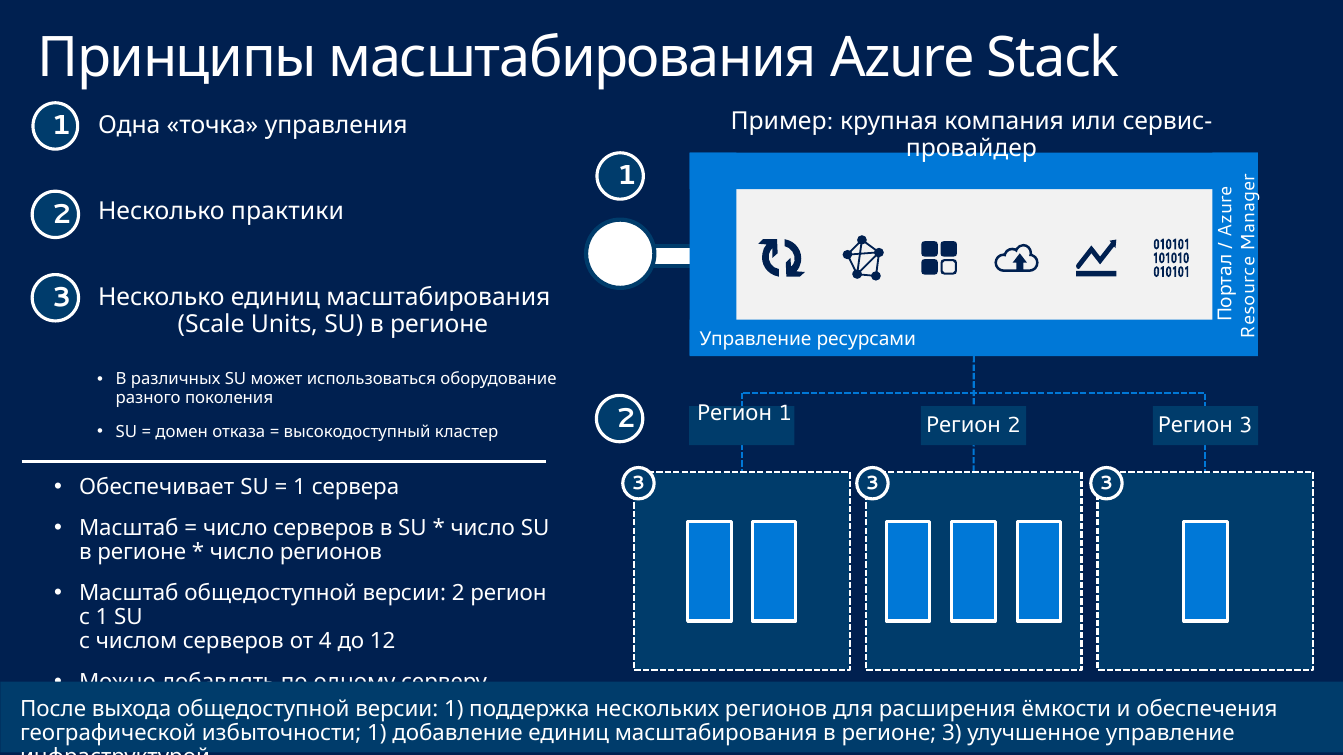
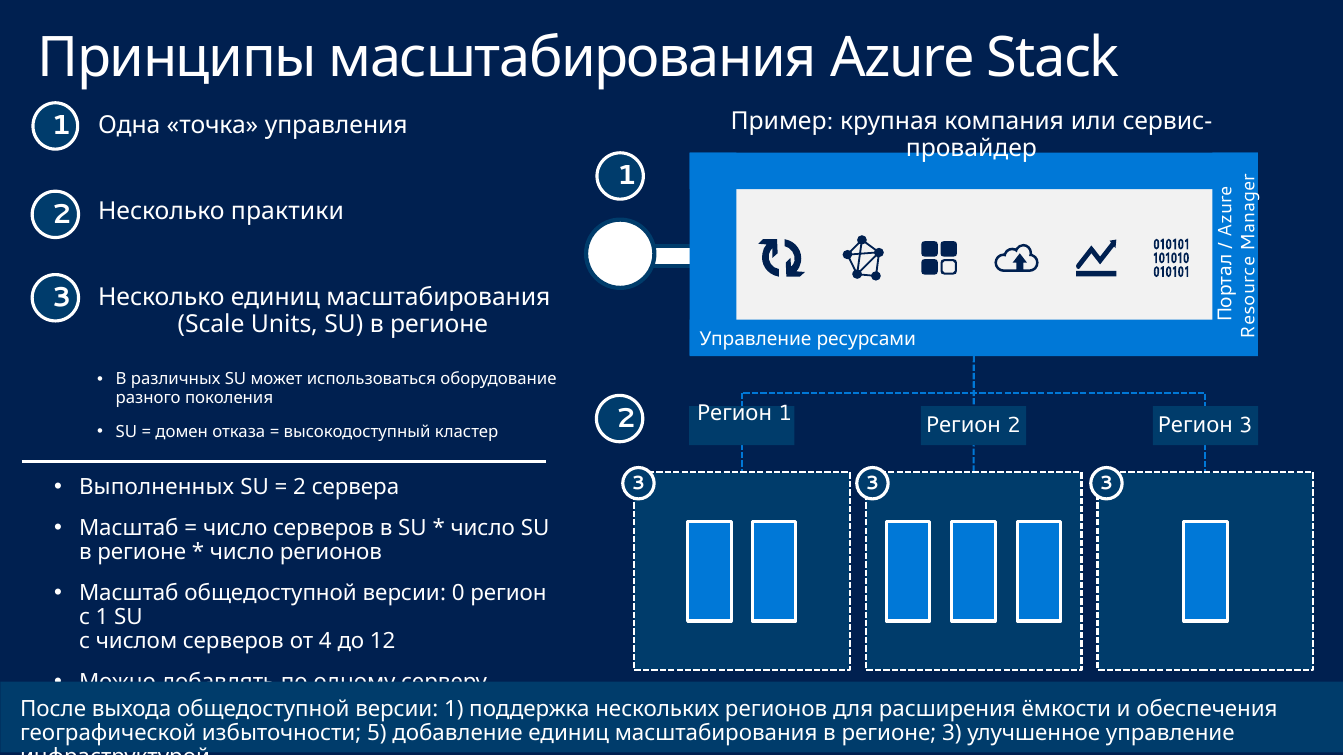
Обеспечивает: Обеспечивает -> Выполненных
1 at (300, 488): 1 -> 2
версии 2: 2 -> 0
избыточности 1: 1 -> 5
